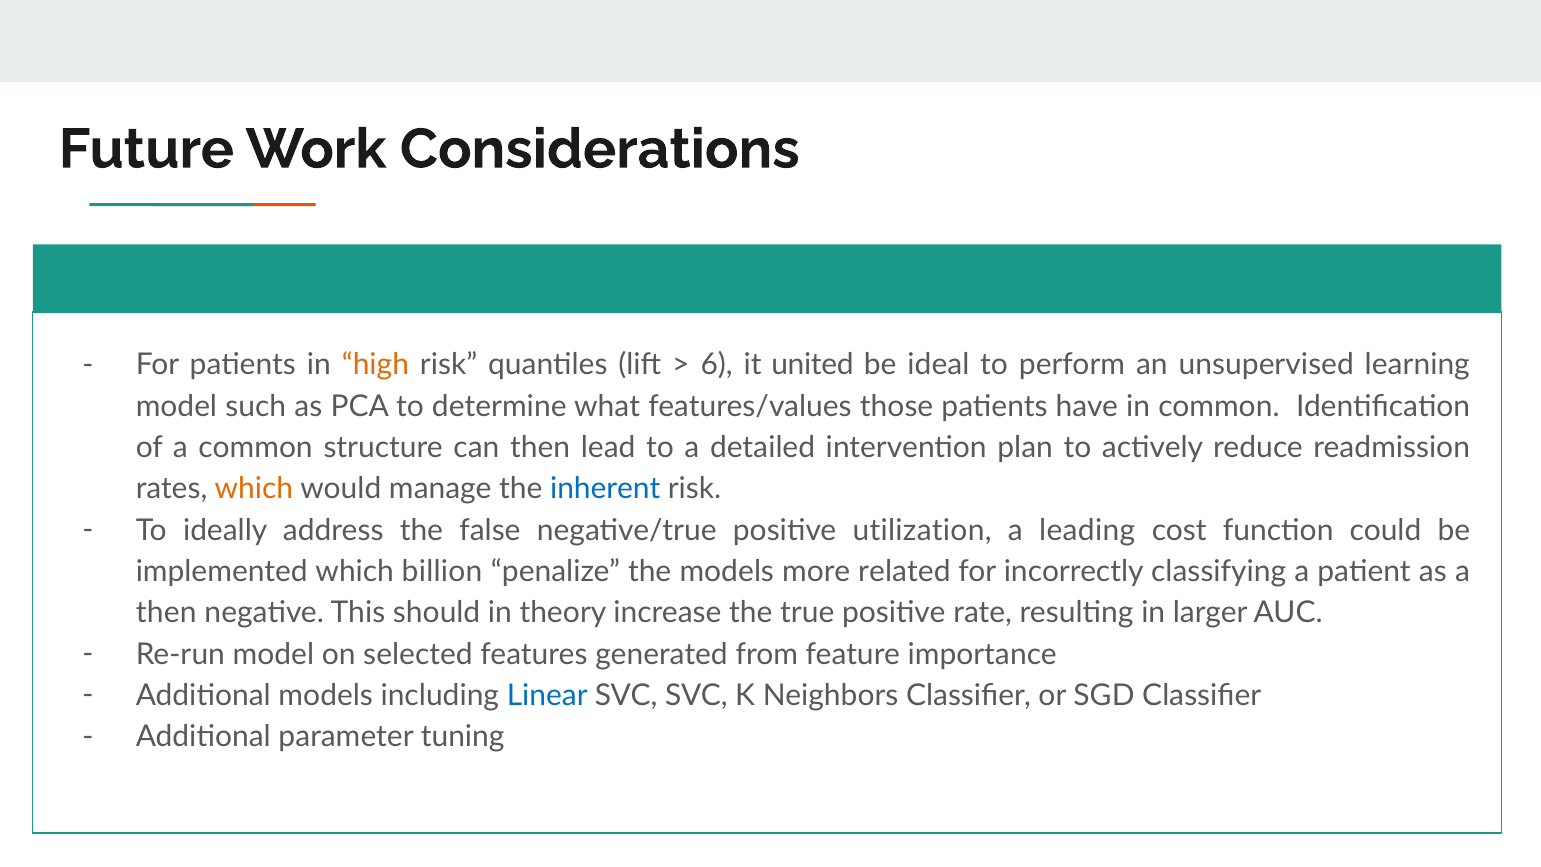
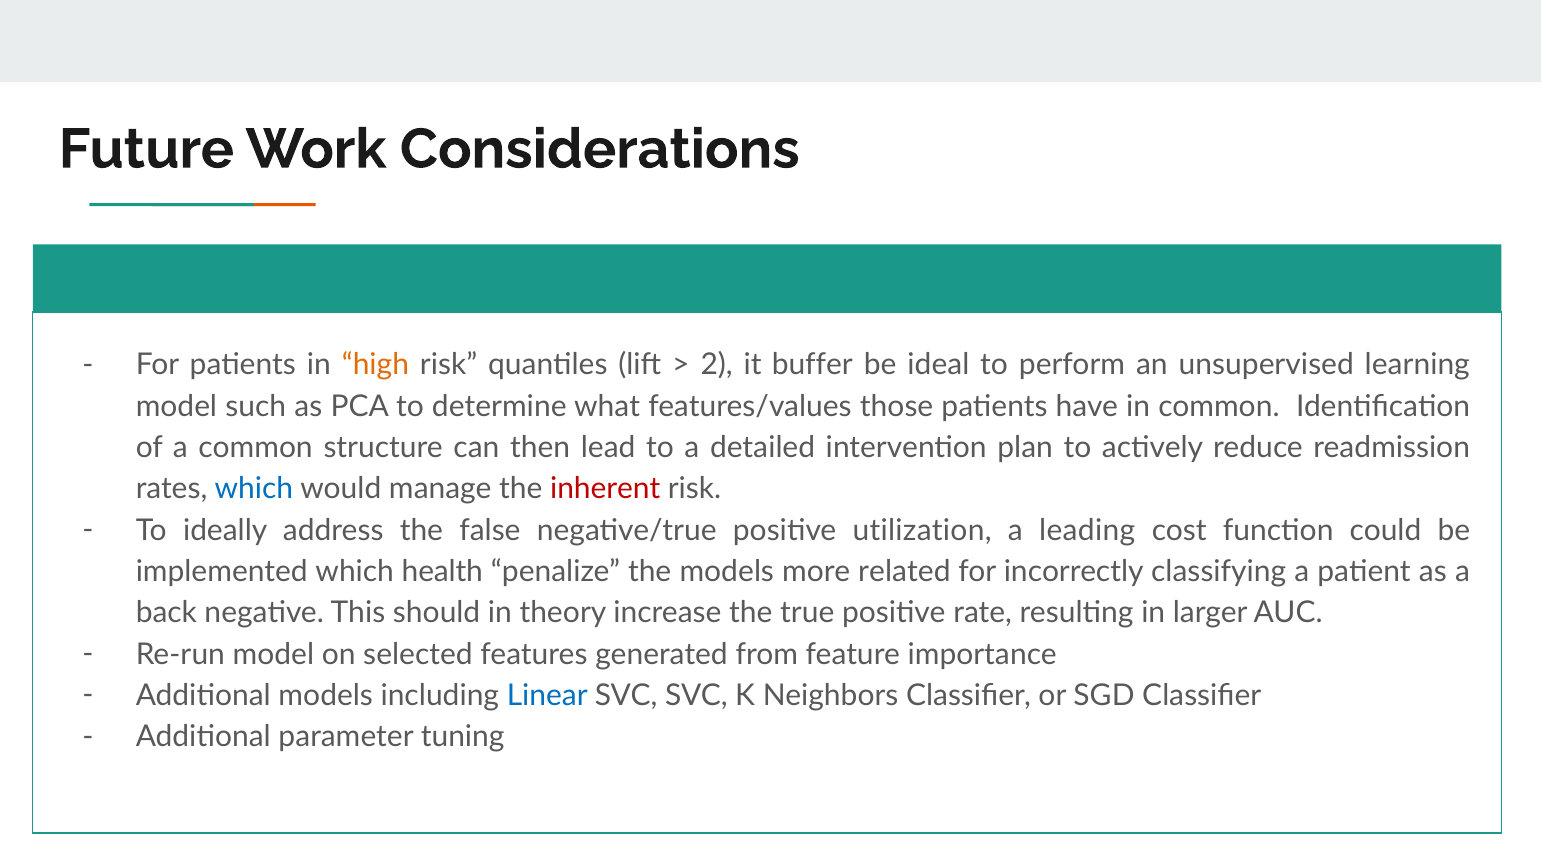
6: 6 -> 2
united: united -> buffer
which at (254, 489) colour: orange -> blue
inherent colour: blue -> red
billion: billion -> health
then at (166, 613): then -> back
